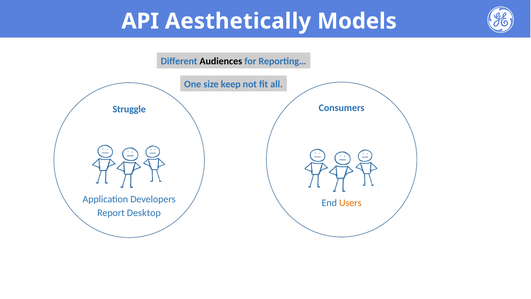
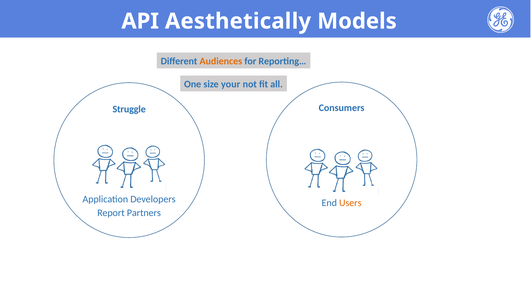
Audiences colour: black -> orange
keep: keep -> your
Desktop: Desktop -> Partners
